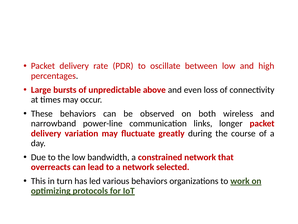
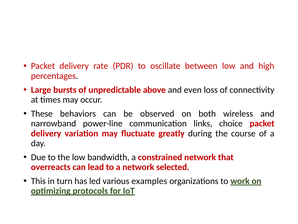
longer: longer -> choice
various behaviors: behaviors -> examples
